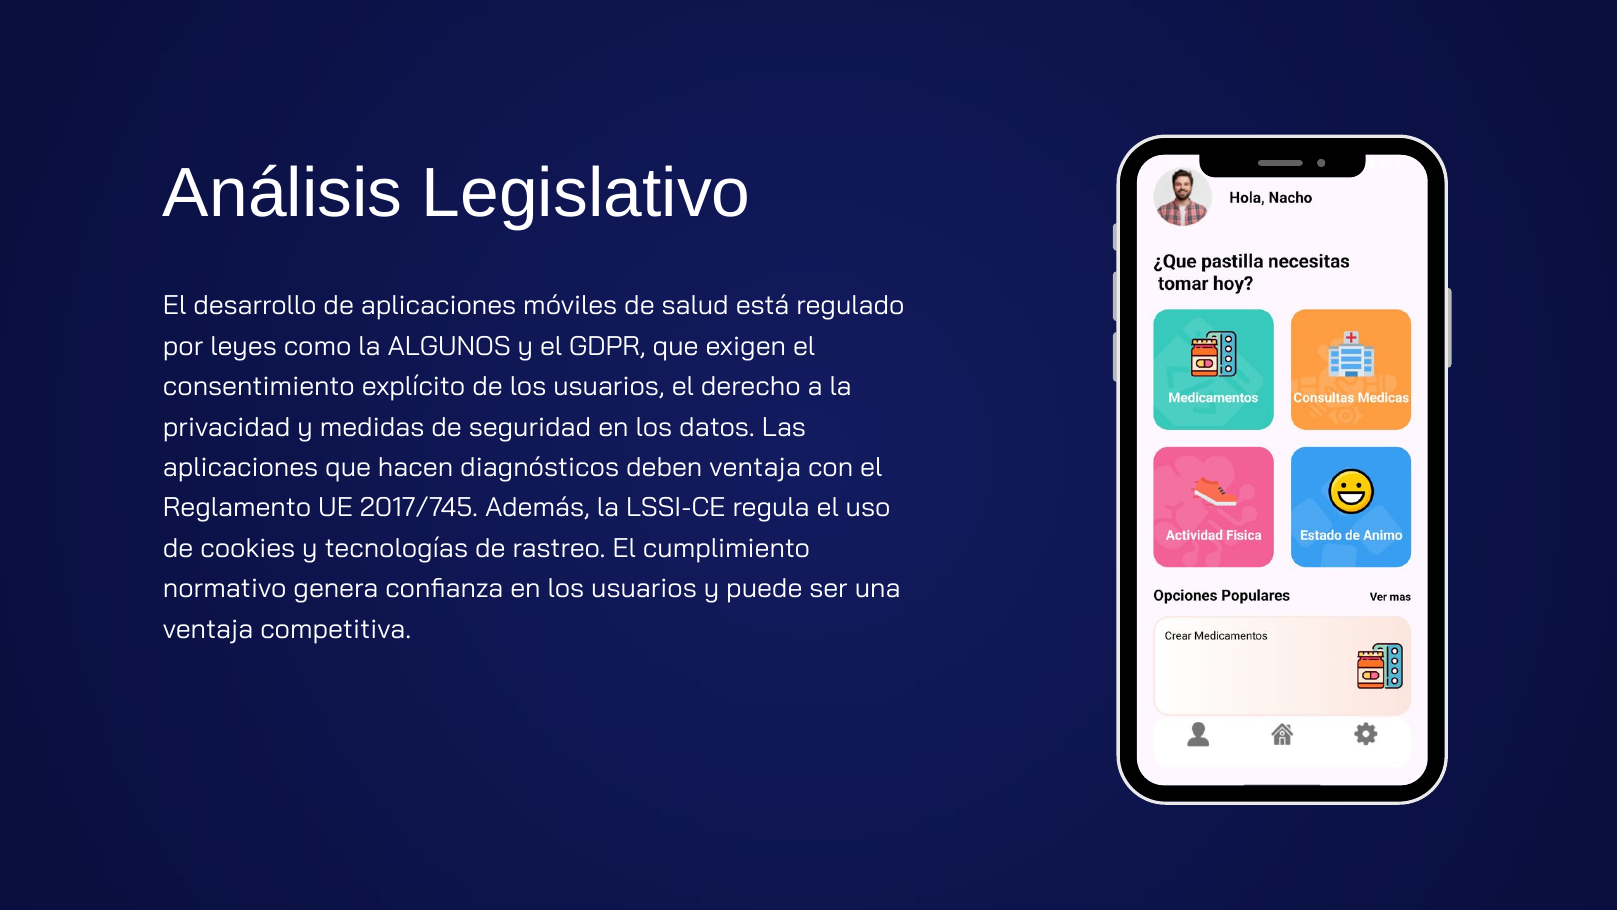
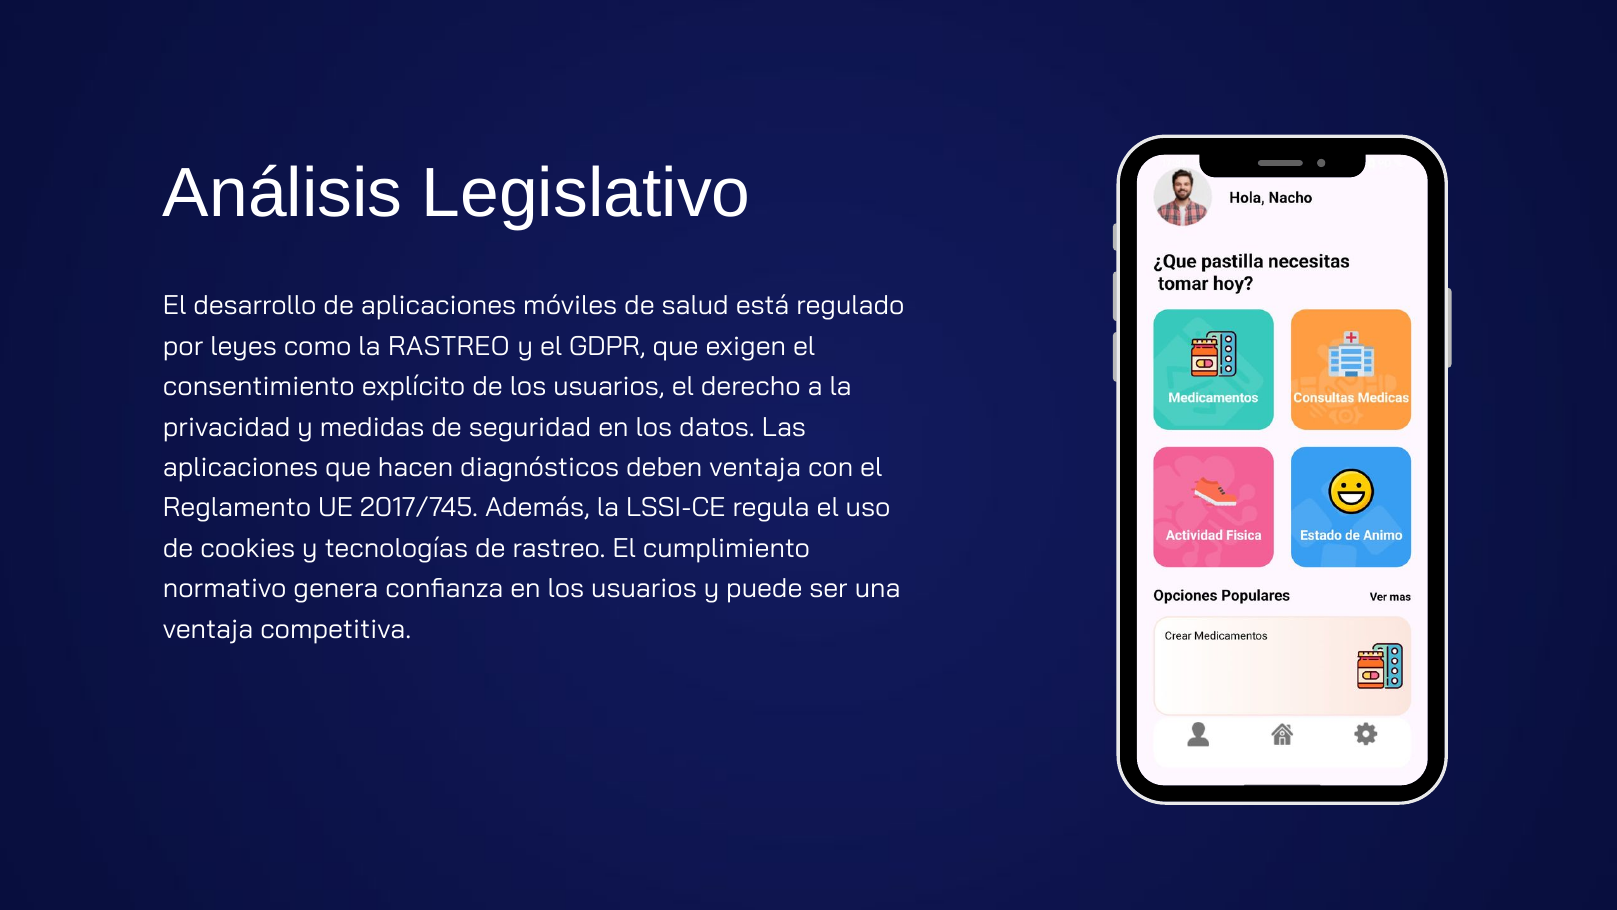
la ALGUNOS: ALGUNOS -> RASTREO
